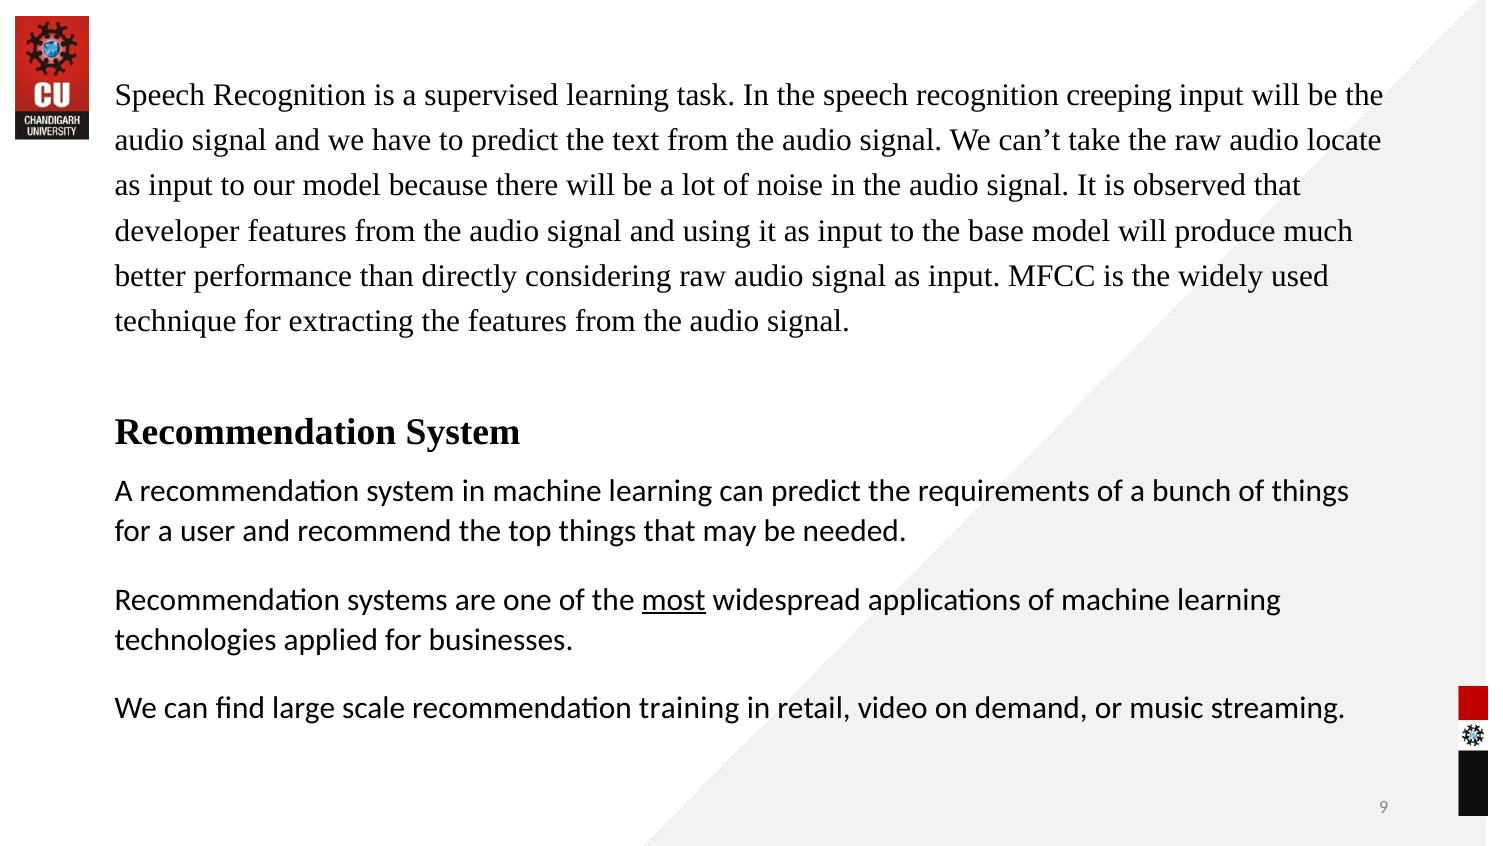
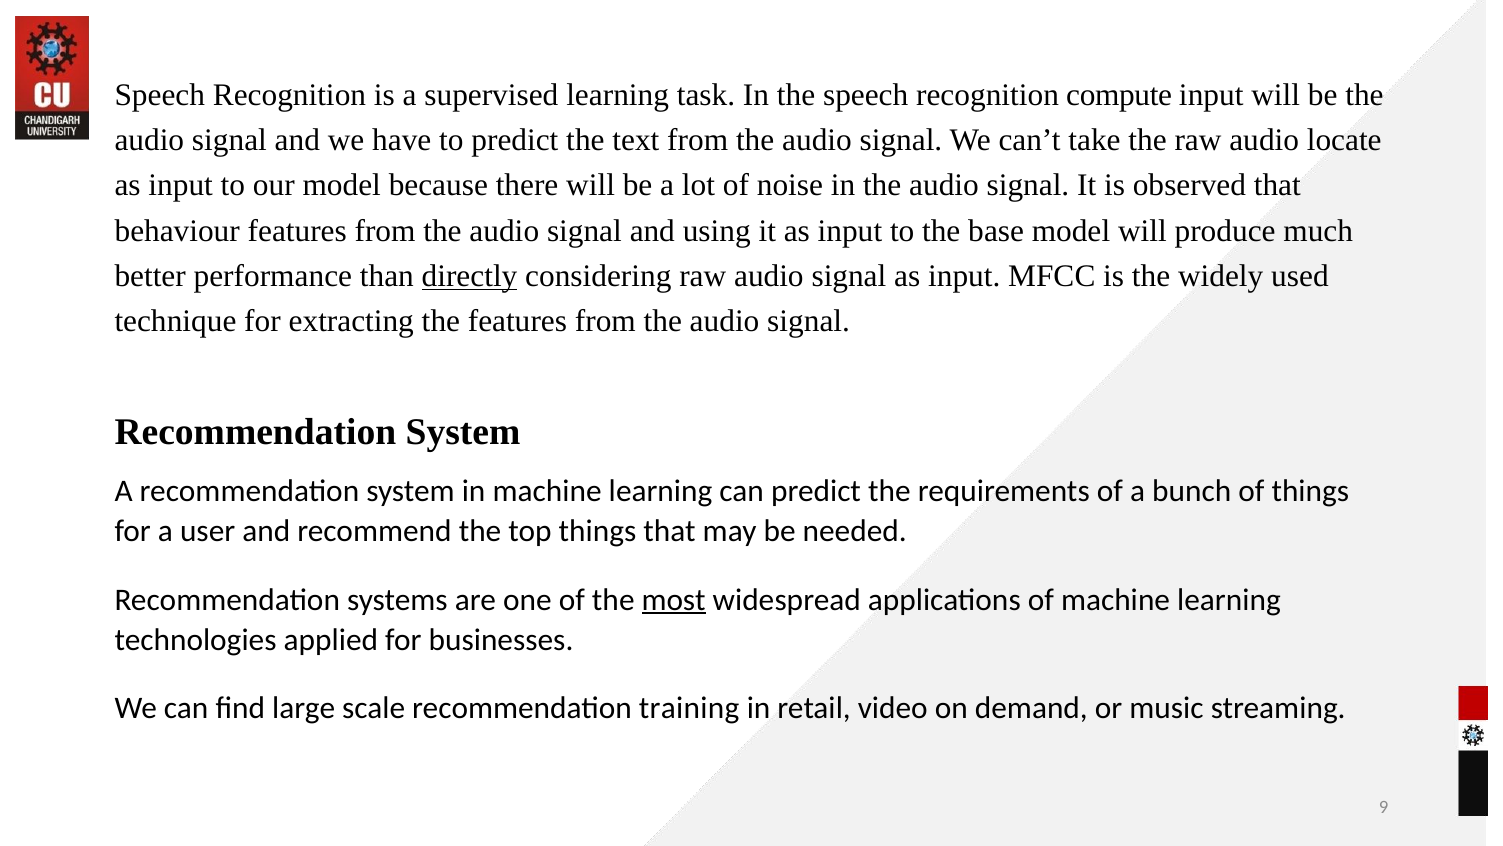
creeping: creeping -> compute
developer: developer -> behaviour
directly underline: none -> present
